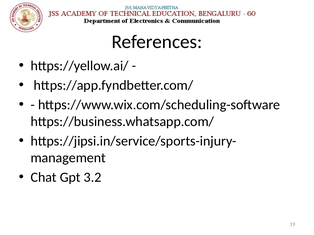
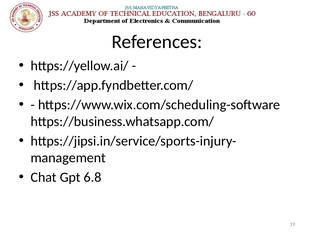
3.2: 3.2 -> 6.8
